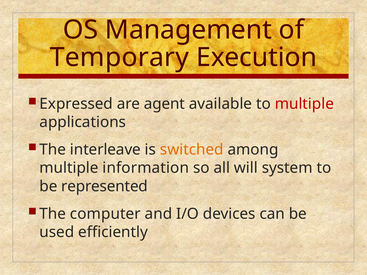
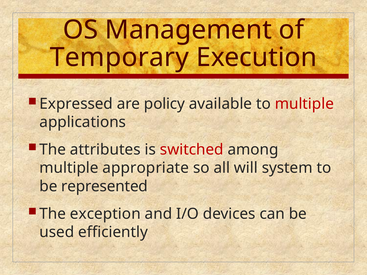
agent: agent -> policy
interleave: interleave -> attributes
switched colour: orange -> red
information: information -> appropriate
computer: computer -> exception
